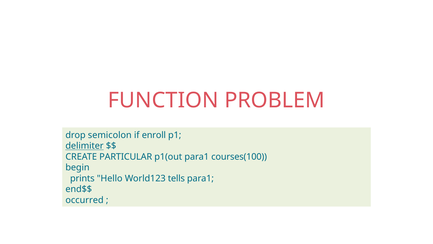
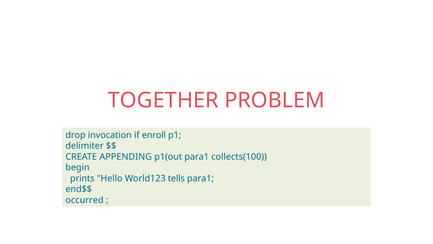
FUNCTION: FUNCTION -> TOGETHER
semicolon: semicolon -> invocation
delimiter underline: present -> none
PARTICULAR: PARTICULAR -> APPENDING
courses(100: courses(100 -> collects(100
